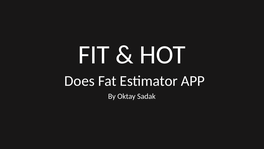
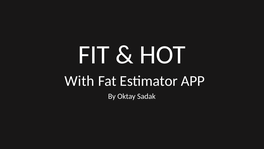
Does: Does -> With
